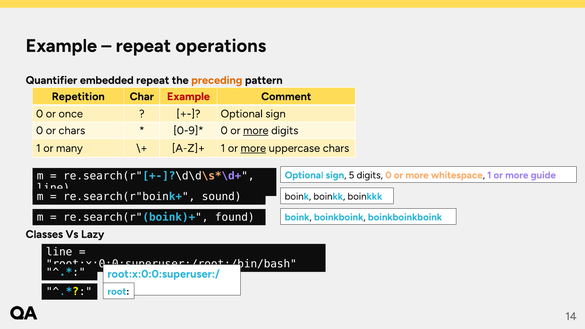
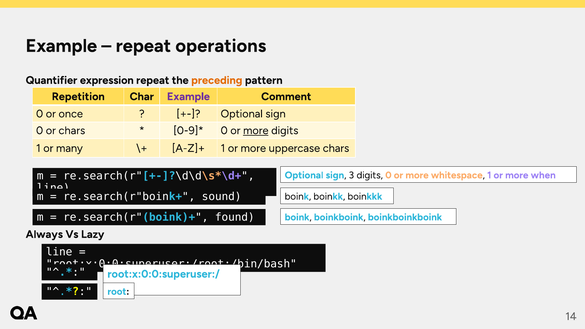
embedded: embedded -> expression
Example at (188, 97) colour: red -> purple
more at (253, 148) underline: present -> none
5: 5 -> 3
guide: guide -> when
Classes: Classes -> Always
